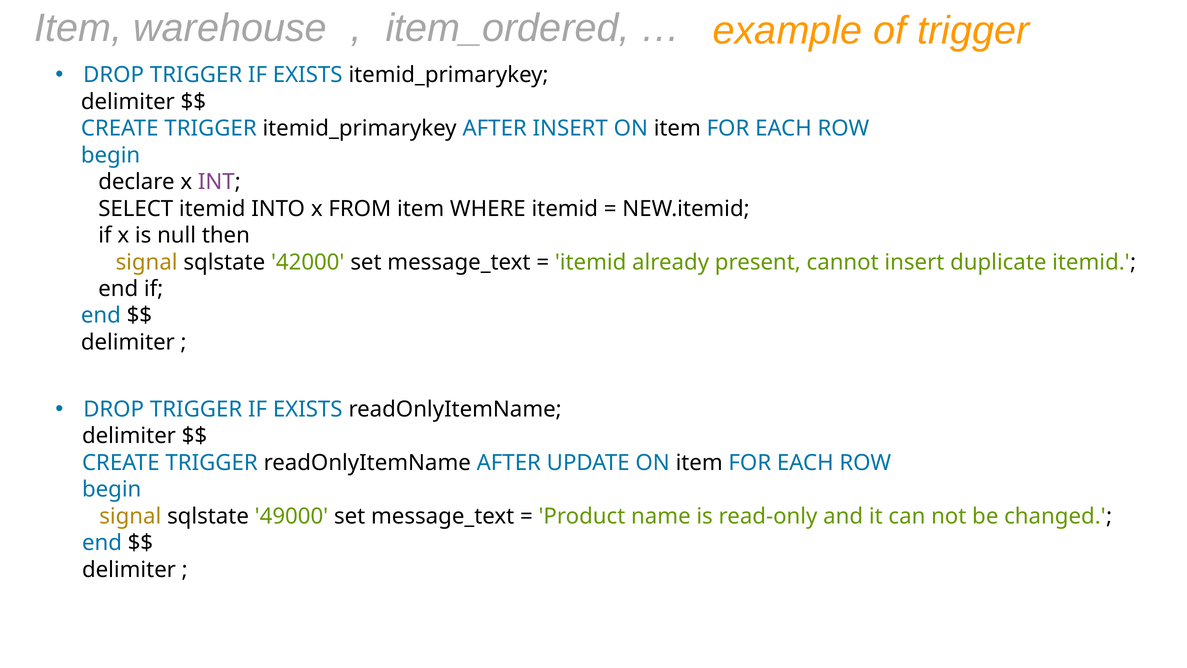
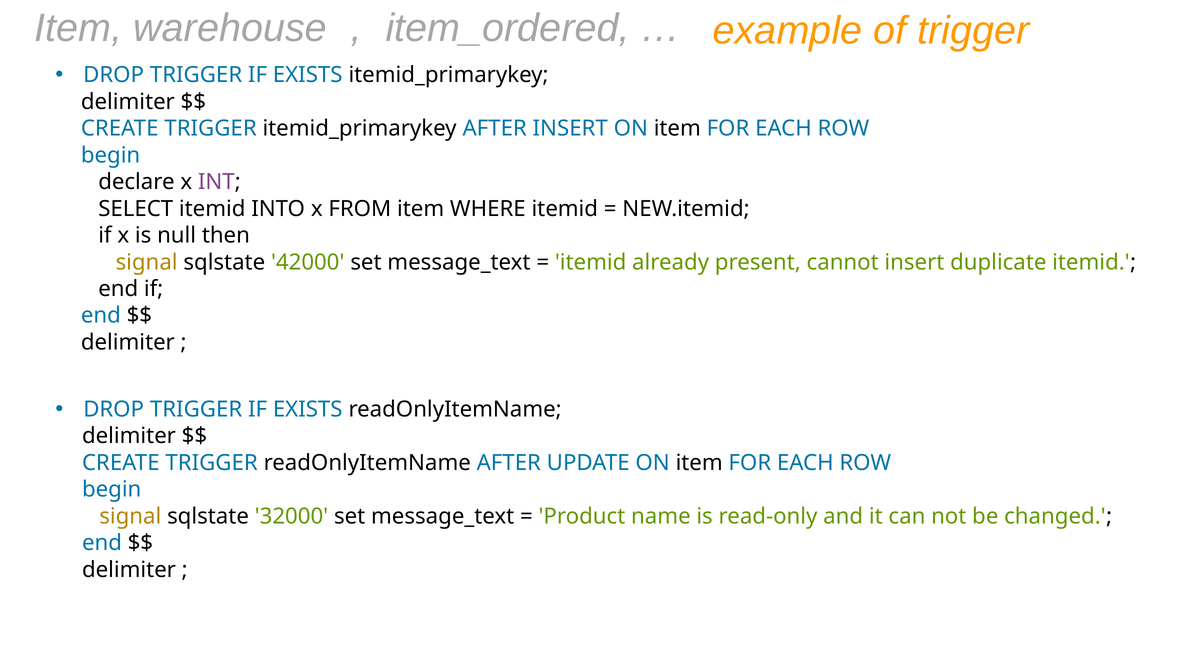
49000: 49000 -> 32000
